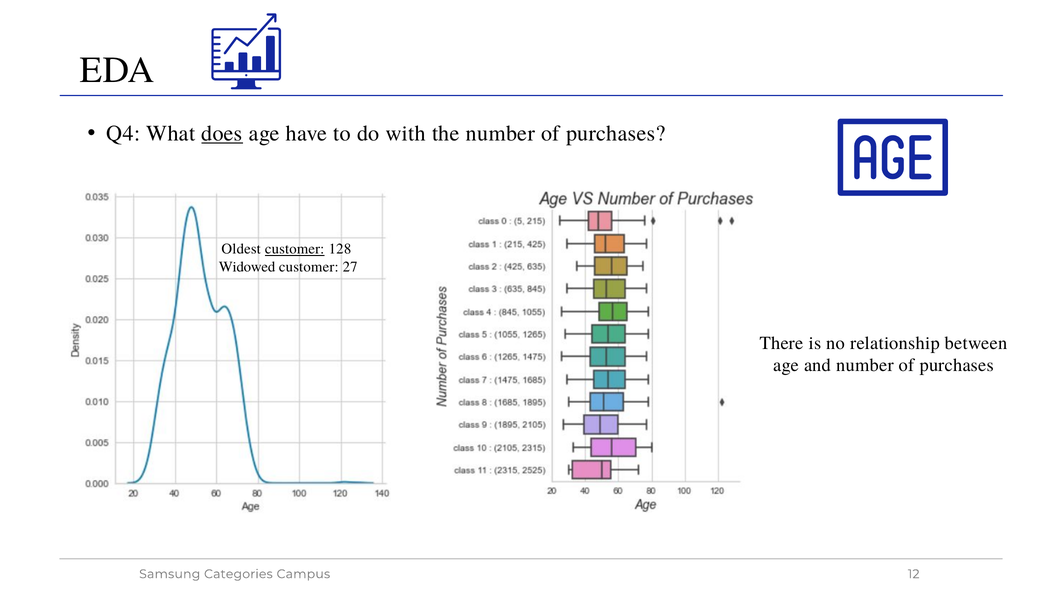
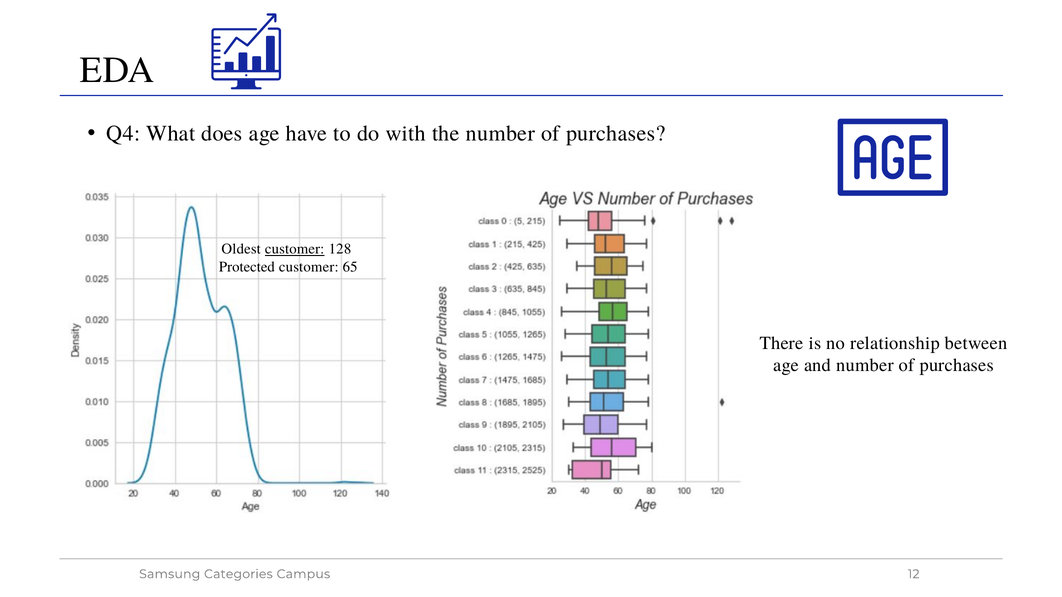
does underline: present -> none
Widowed: Widowed -> Protected
27: 27 -> 65
